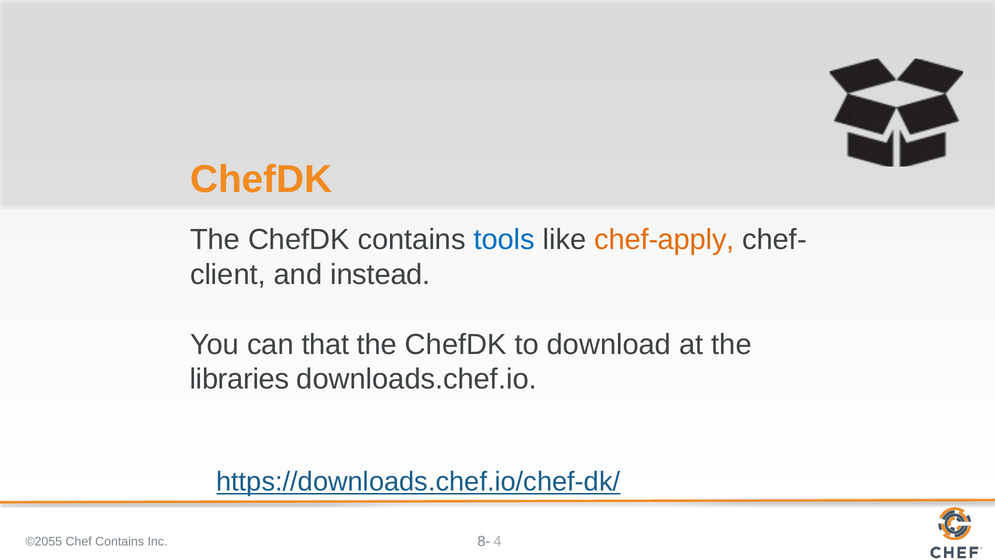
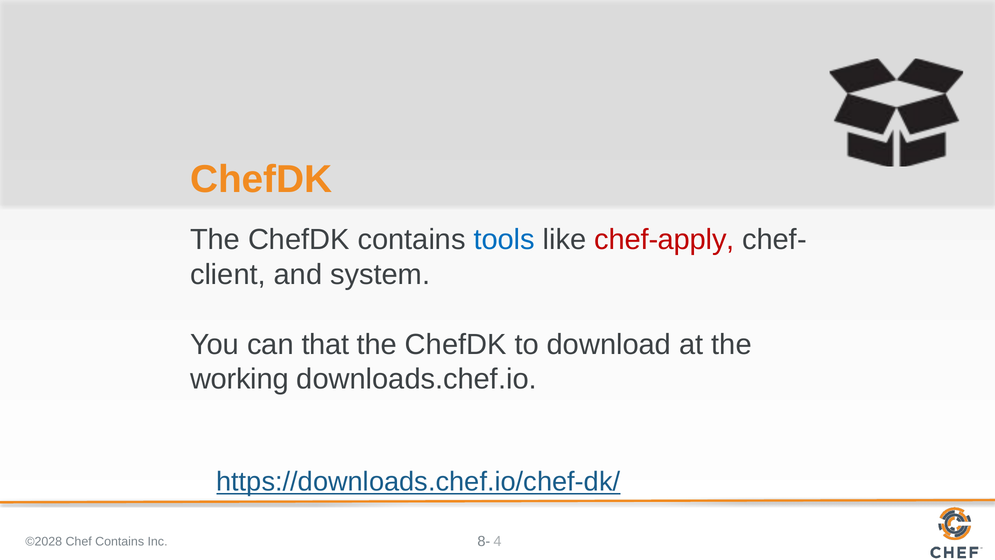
chef-apply colour: orange -> red
instead: instead -> system
libraries: libraries -> working
©2055: ©2055 -> ©2028
